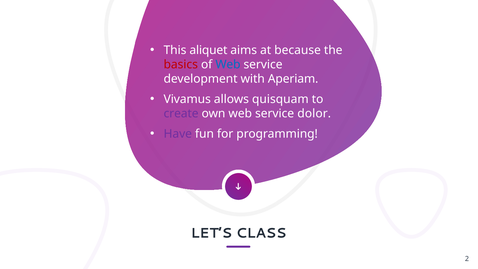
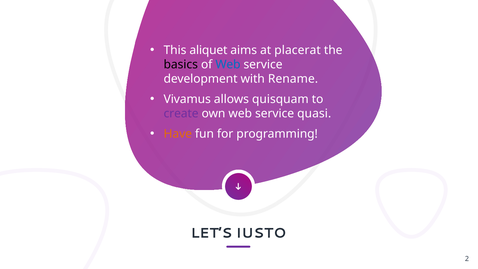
because: because -> placerat
basics colour: red -> black
Aperiam: Aperiam -> Rename
dolor: dolor -> quasi
Have colour: purple -> orange
CLASS: CLASS -> IUSTO
